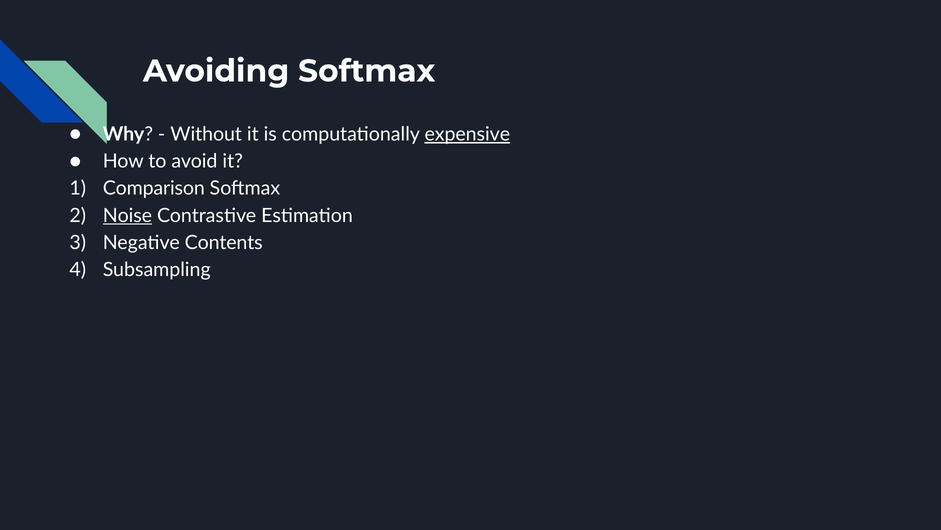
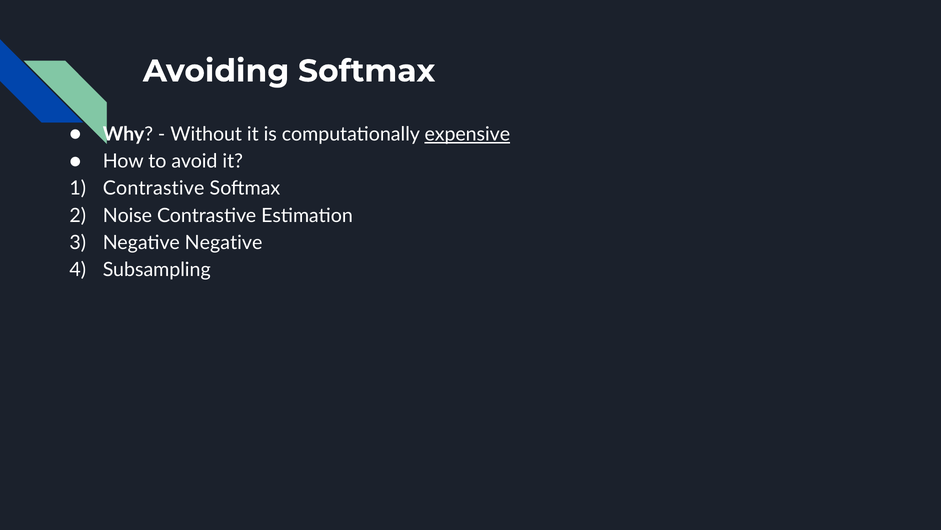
Comparison at (154, 188): Comparison -> Contrastive
Noise underline: present -> none
Negative Contents: Contents -> Negative
